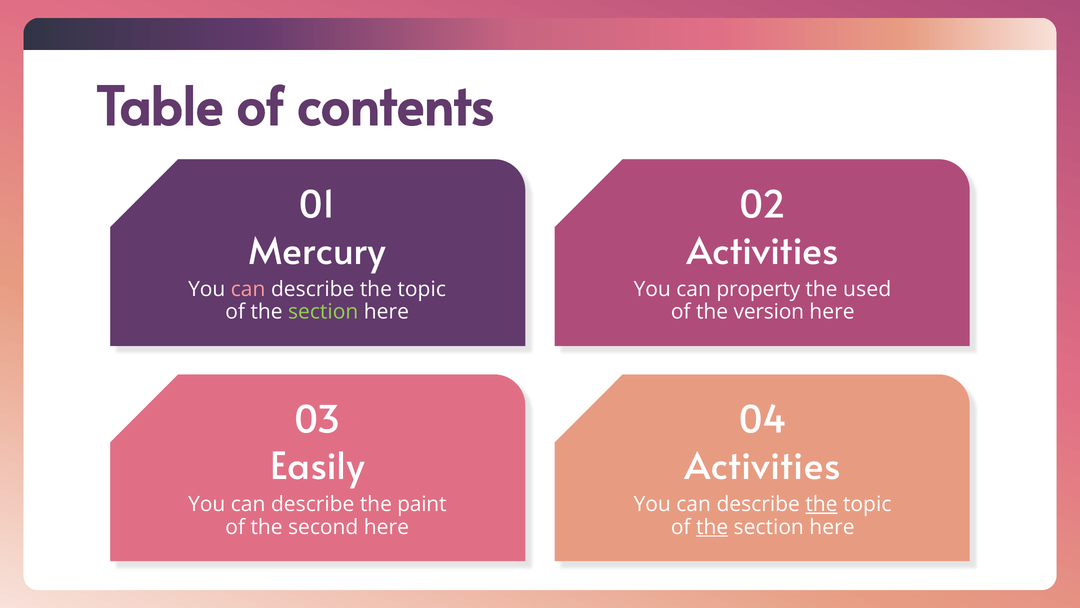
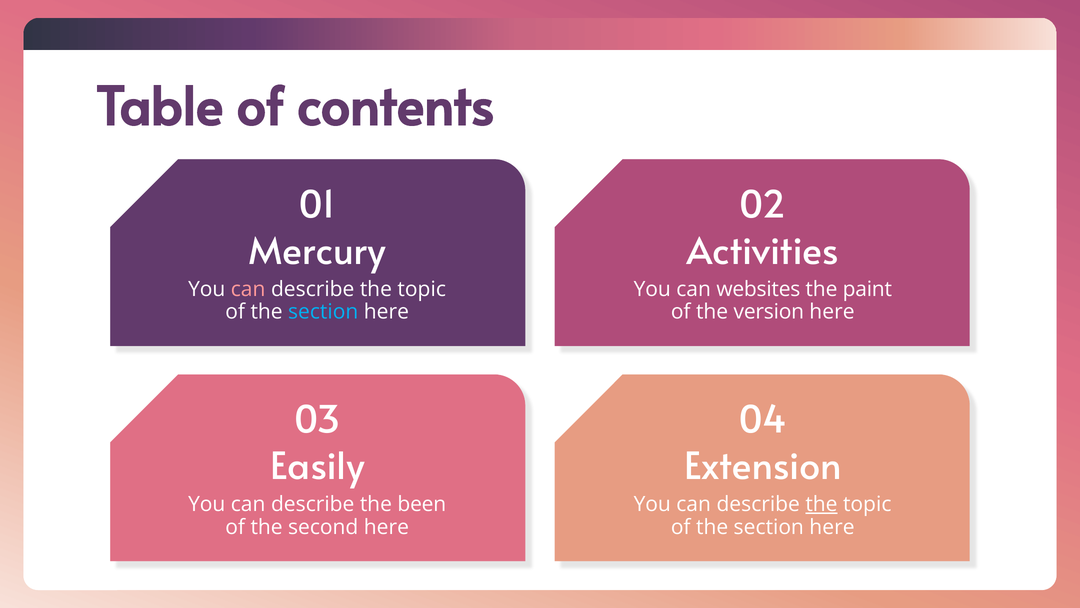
property: property -> websites
used: used -> paint
section at (323, 312) colour: light green -> light blue
Activities at (763, 466): Activities -> Extension
paint: paint -> been
the at (712, 527) underline: present -> none
